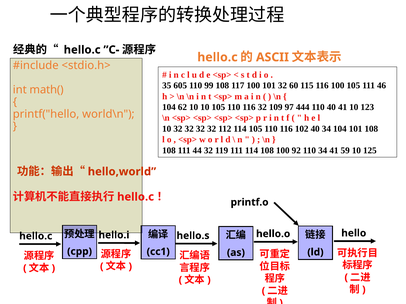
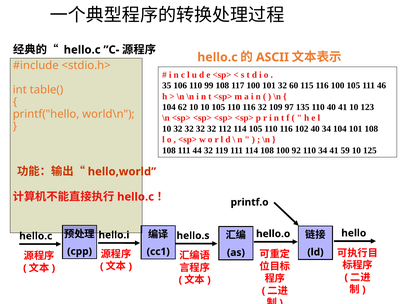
605: 605 -> 106
math(: math( -> table(
444: 444 -> 135
